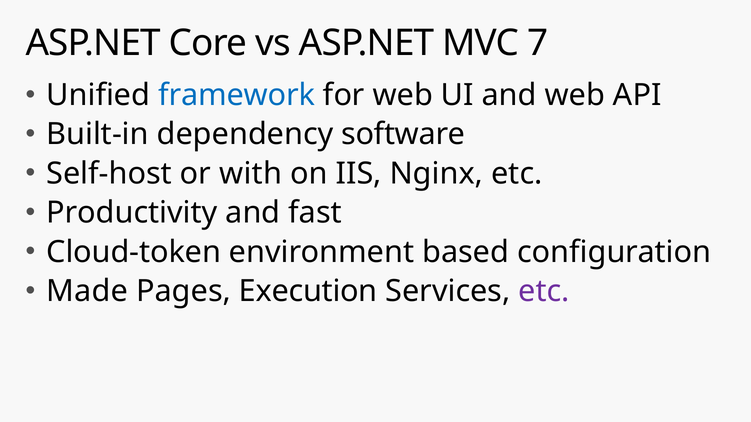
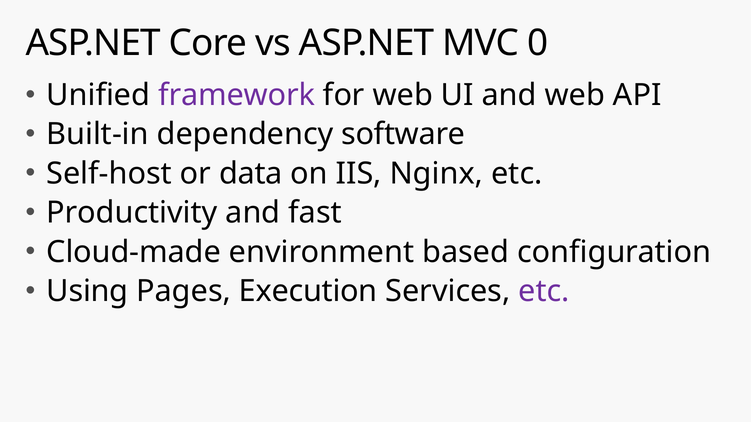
7: 7 -> 0
framework colour: blue -> purple
with: with -> data
Cloud-token: Cloud-token -> Cloud-made
Made: Made -> Using
